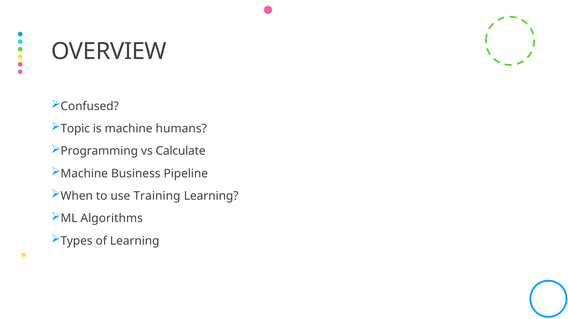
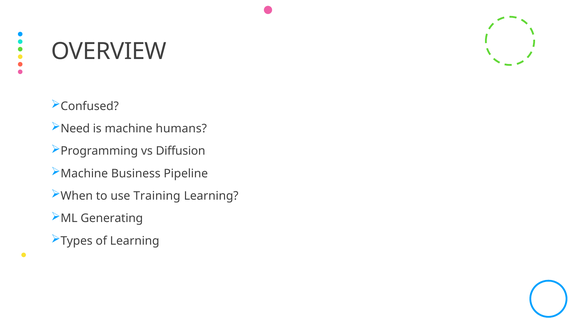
Topic: Topic -> Need
Calculate: Calculate -> Diffusion
Algorithms: Algorithms -> Generating
